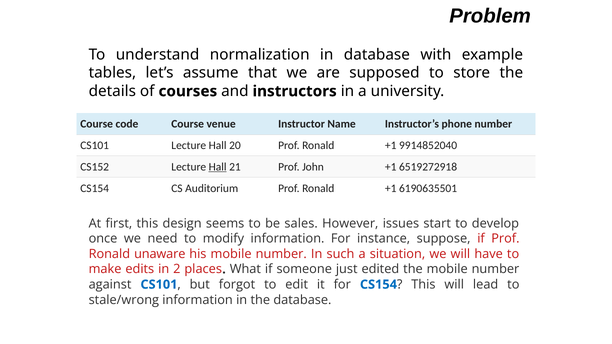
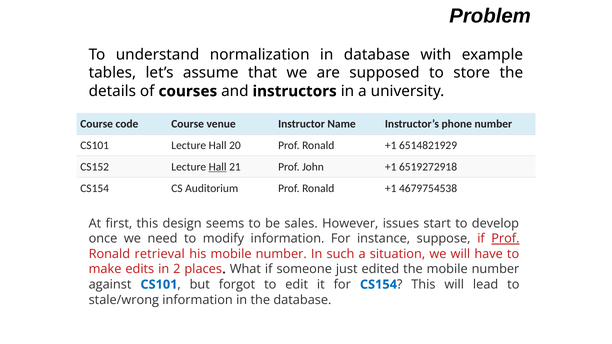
9914852040: 9914852040 -> 6514821929
6190635501: 6190635501 -> 4679754538
Prof at (505, 239) underline: none -> present
unaware: unaware -> retrieval
